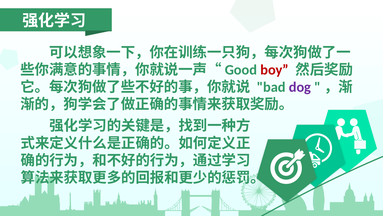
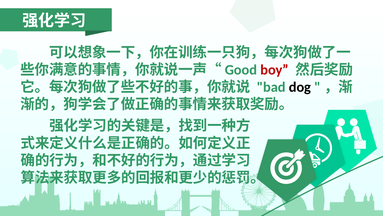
dog colour: purple -> black
